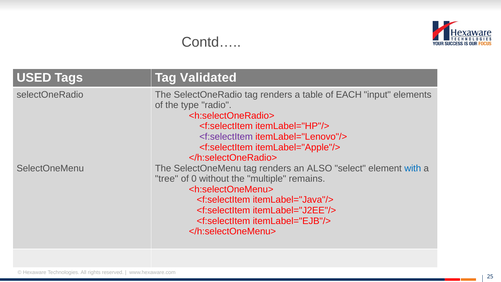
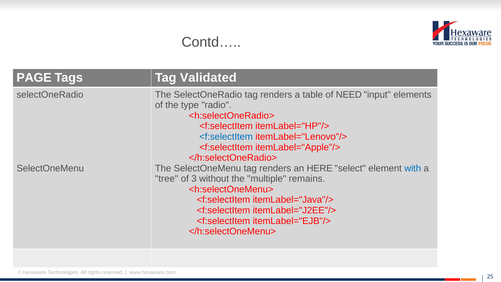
USED: USED -> PAGE
EACH: EACH -> NEED
<f:selectItem at (226, 137) colour: purple -> blue
ALSO: ALSO -> HERE
0: 0 -> 3
